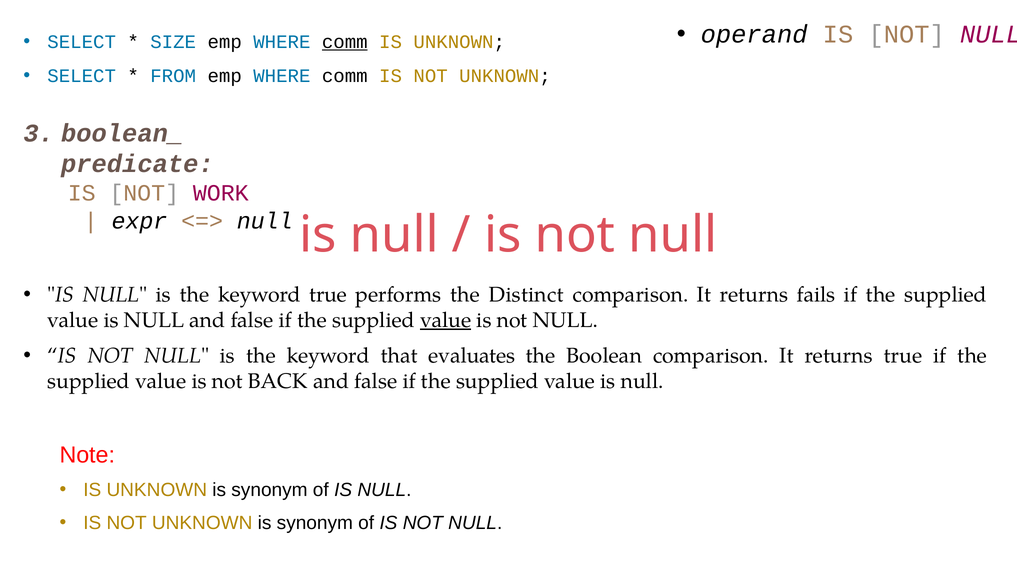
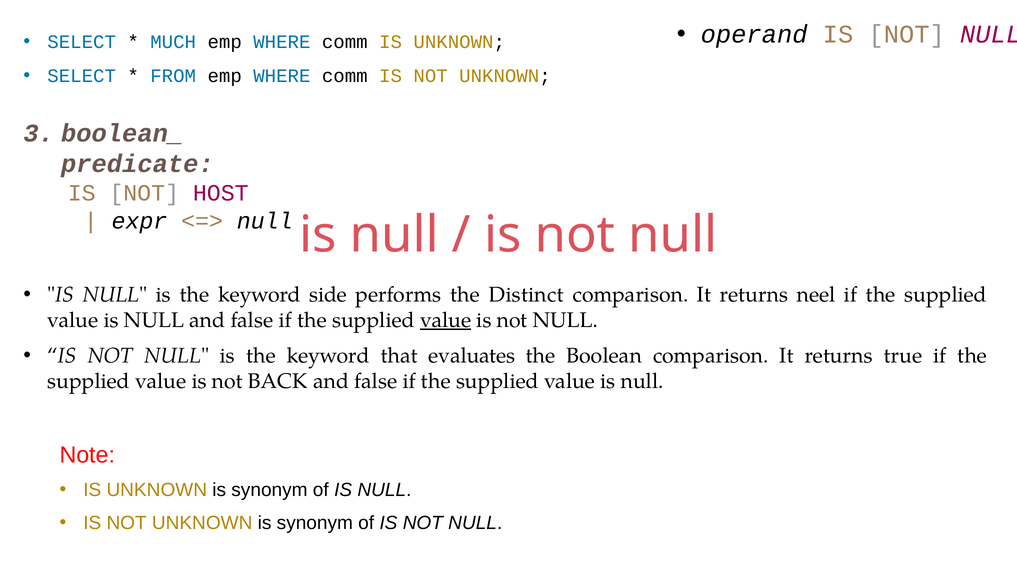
SIZE: SIZE -> MUCH
comm at (345, 42) underline: present -> none
WORK: WORK -> HOST
keyword true: true -> side
fails: fails -> neel
